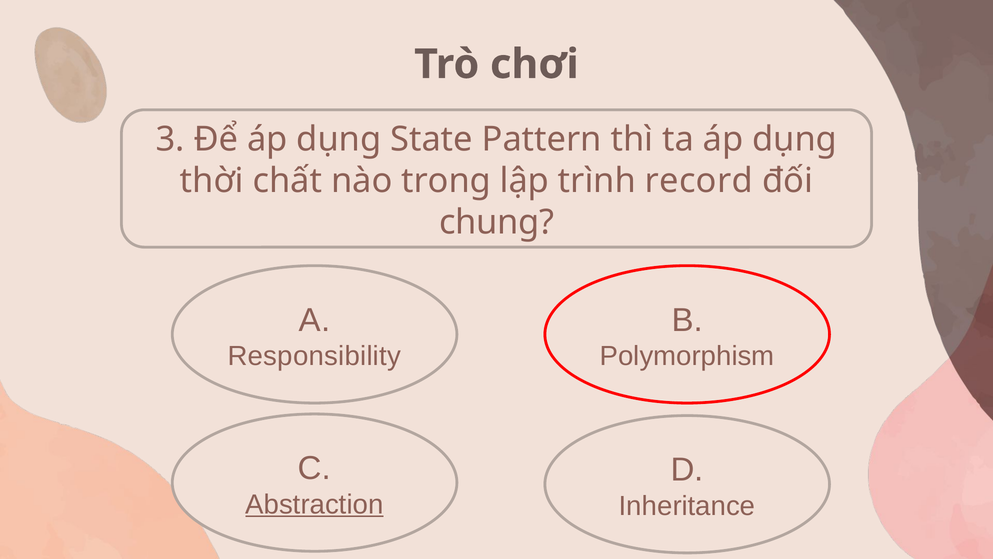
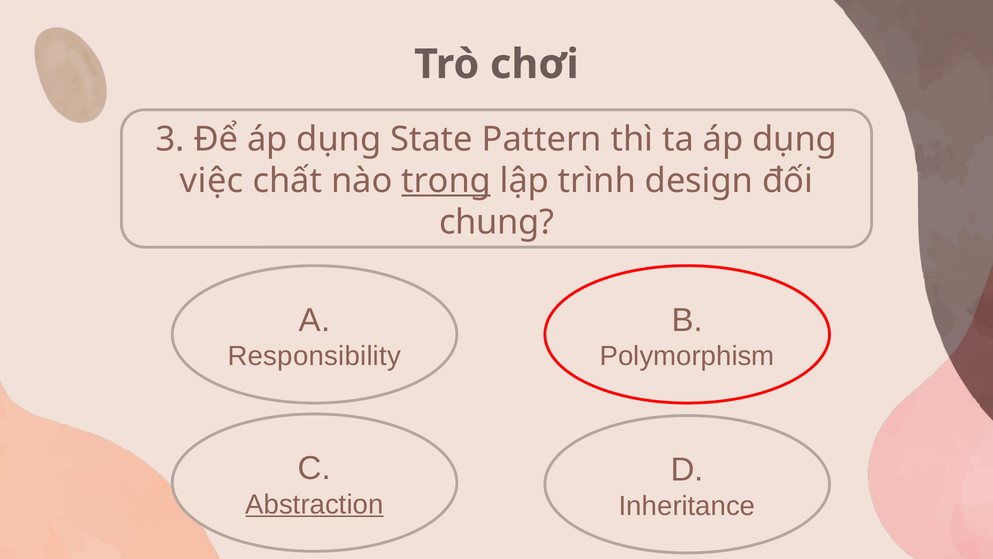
thời: thời -> việc
trong underline: none -> present
record: record -> design
